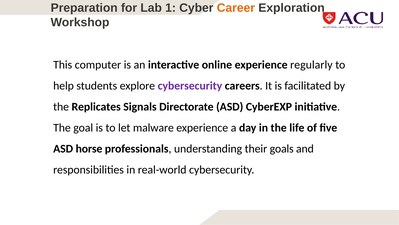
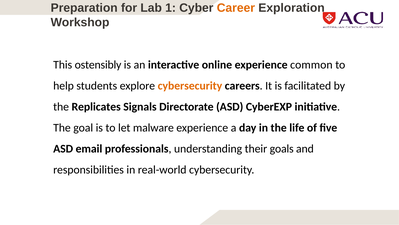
computer: computer -> ostensibly
regularly: regularly -> common
cybersecurity at (190, 86) colour: purple -> orange
horse: horse -> email
